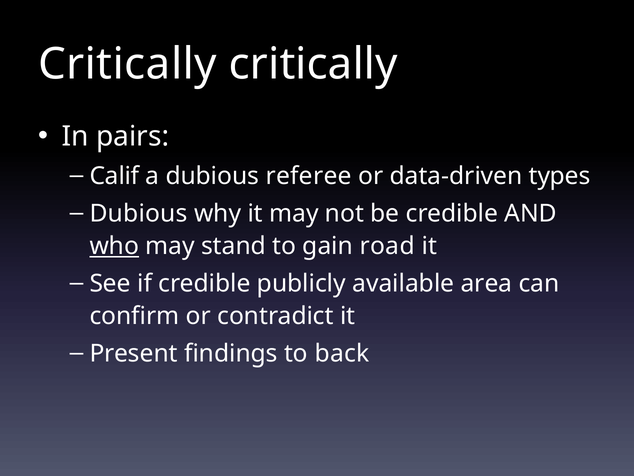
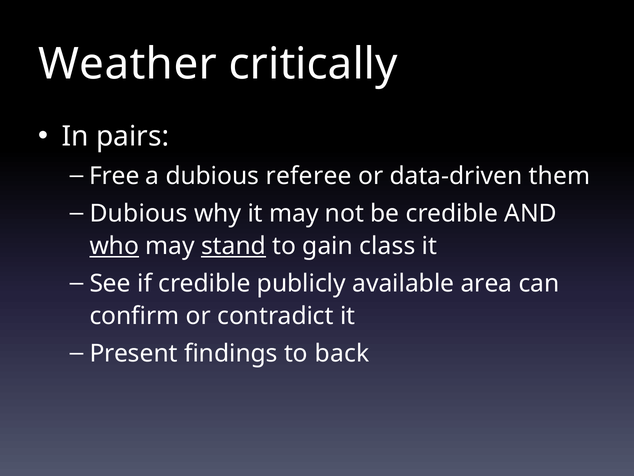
Critically at (127, 64): Critically -> Weather
Calif: Calif -> Free
types: types -> them
stand underline: none -> present
road: road -> class
